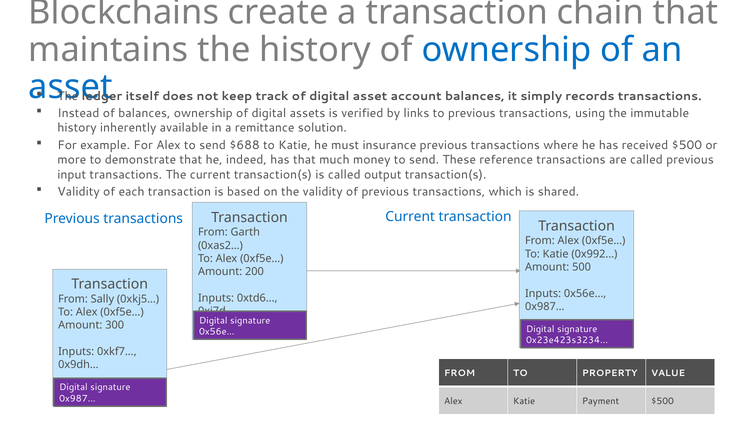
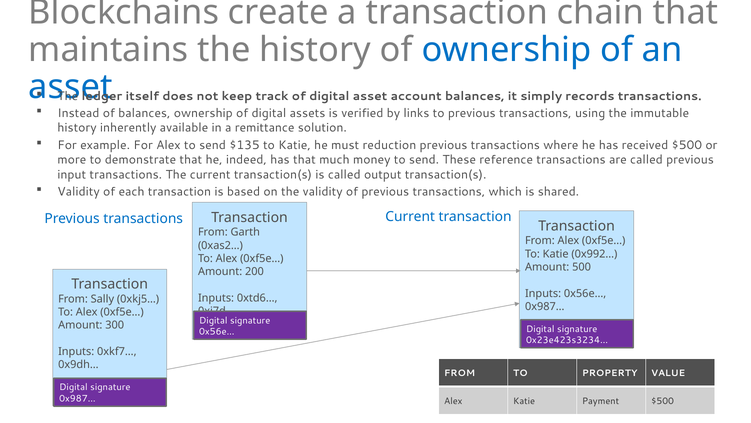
$688: $688 -> $135
insurance: insurance -> reduction
